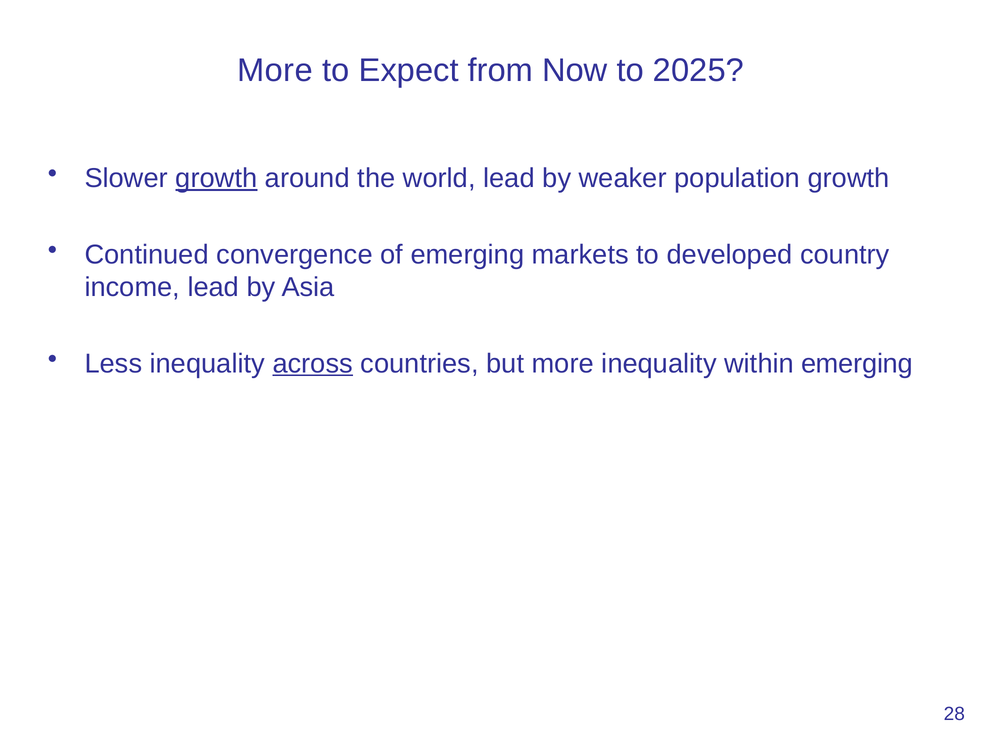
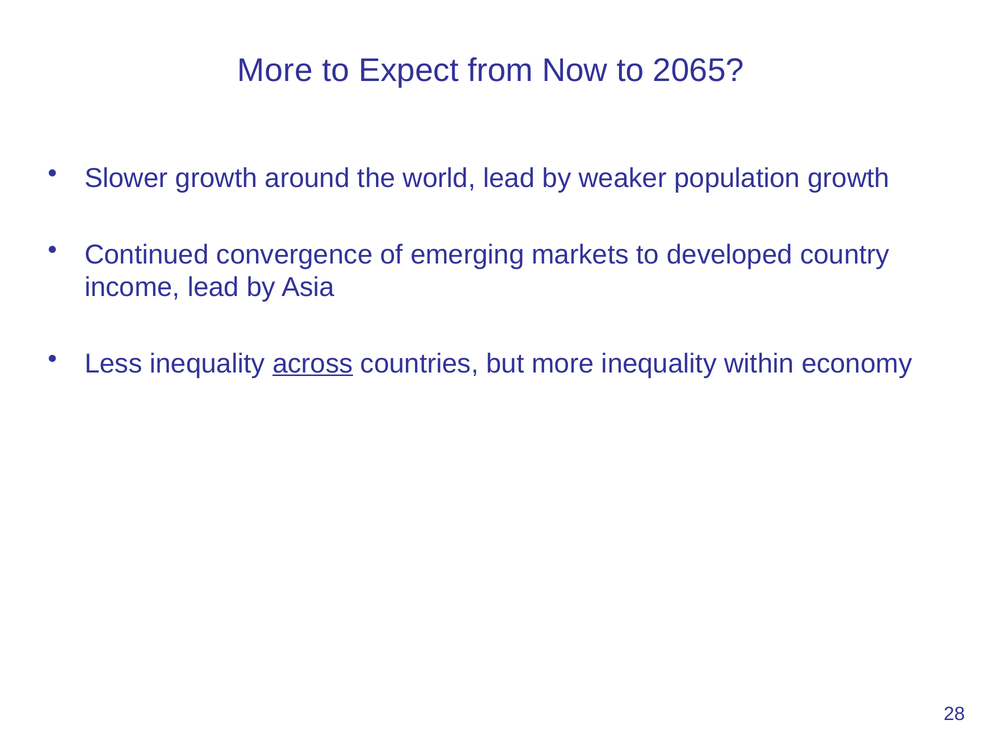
2025: 2025 -> 2065
growth at (216, 178) underline: present -> none
within emerging: emerging -> economy
